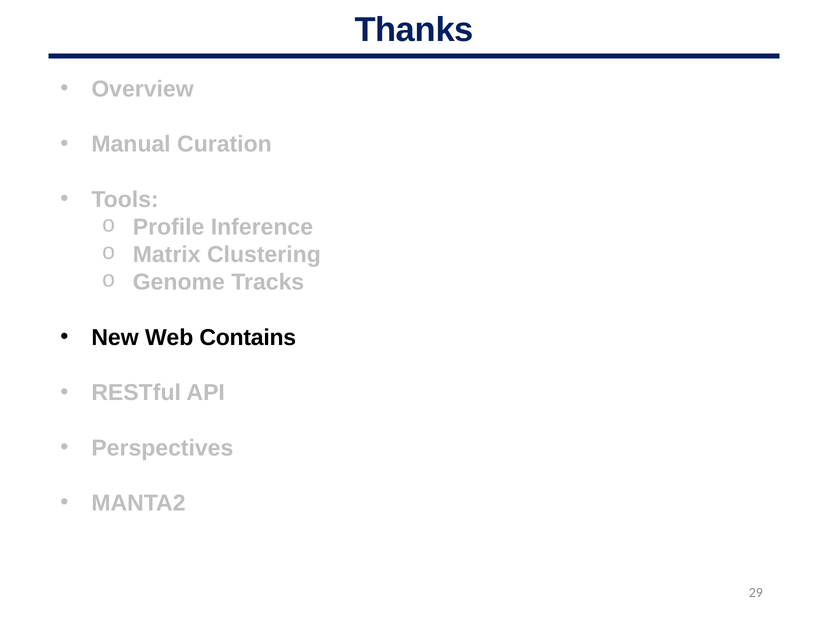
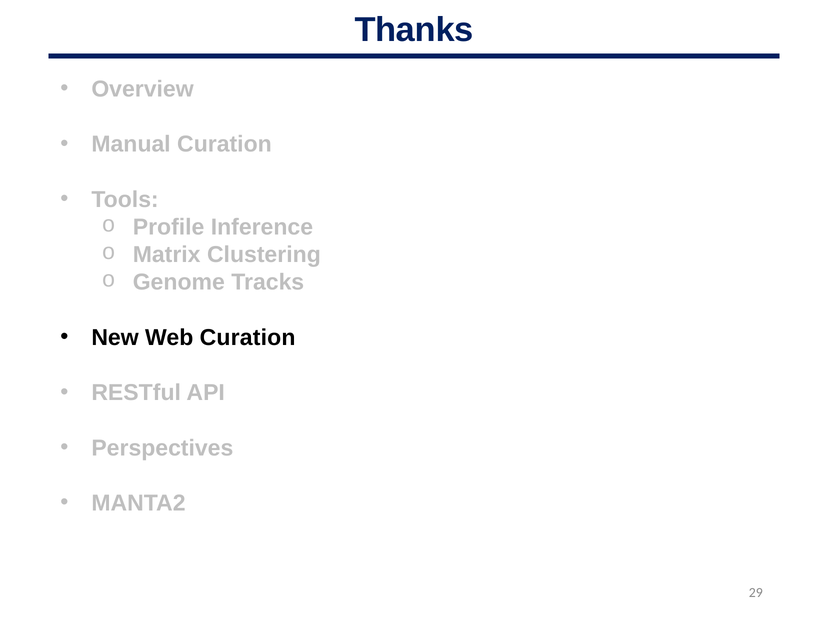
Web Contains: Contains -> Curation
